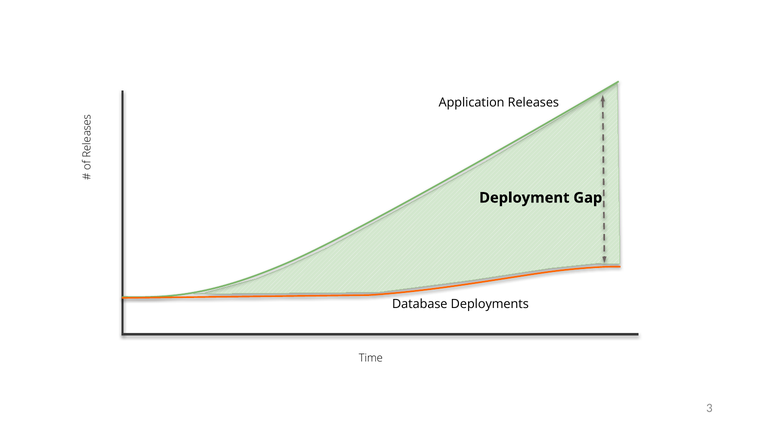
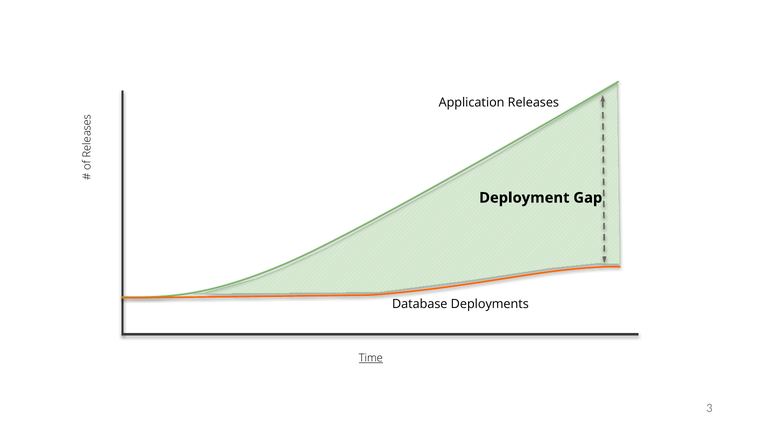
Time underline: none -> present
